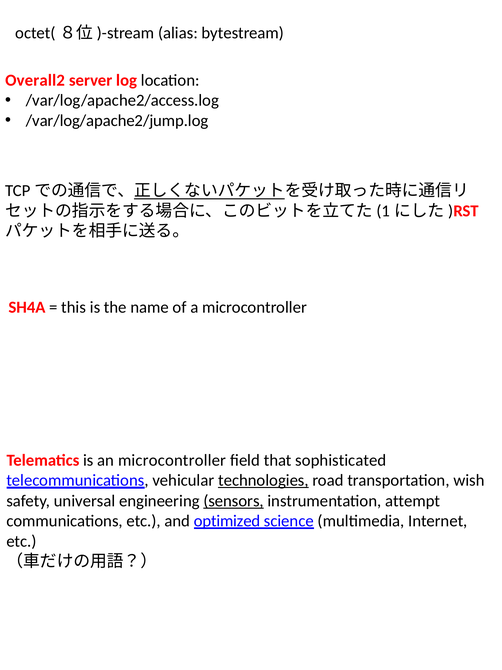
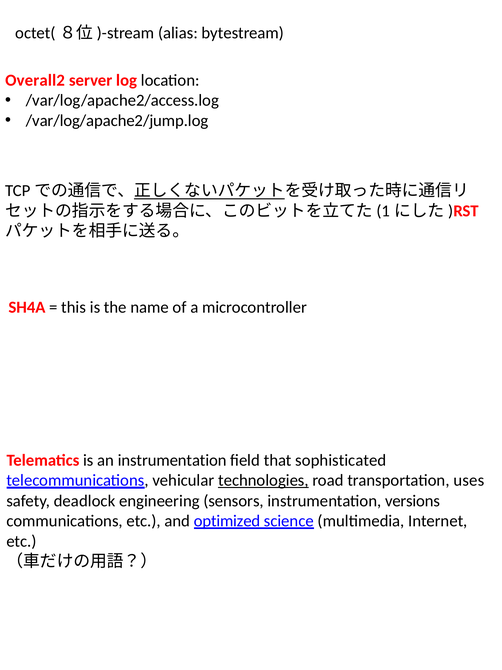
an microcontroller: microcontroller -> instrumentation
wish: wish -> uses
universal: universal -> deadlock
sensors underline: present -> none
attempt: attempt -> versions
